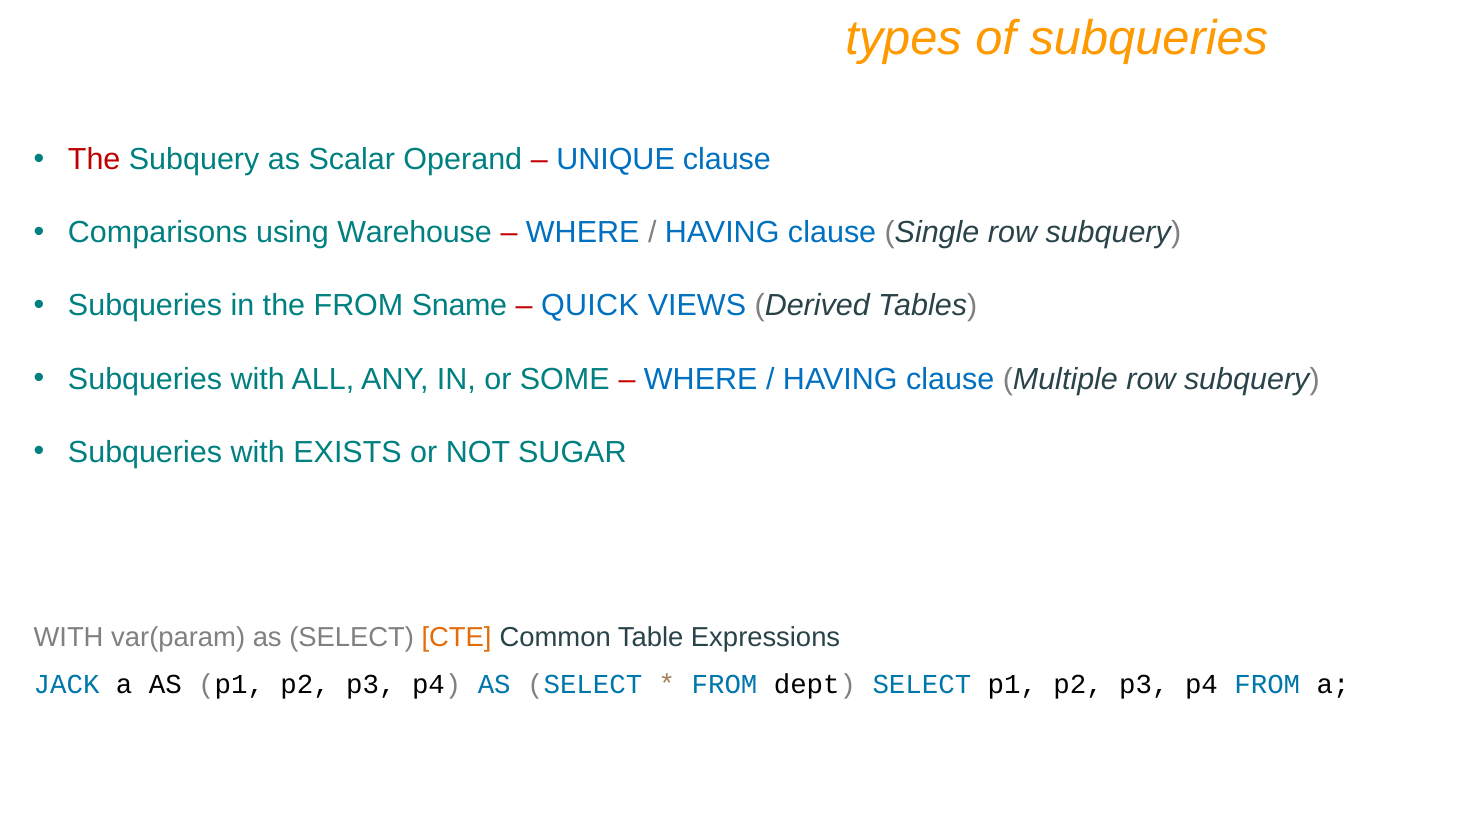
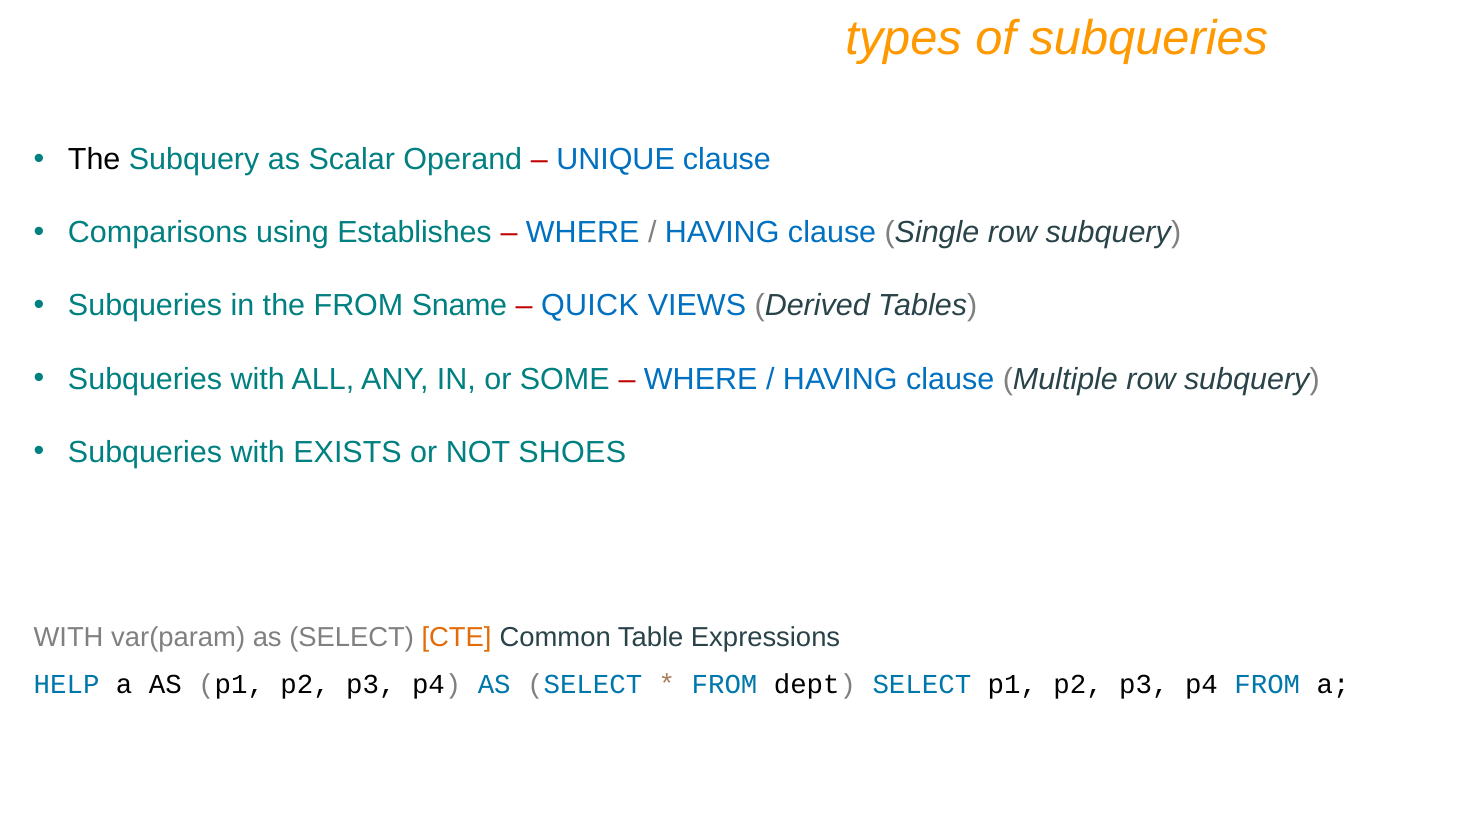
The at (94, 160) colour: red -> black
Warehouse: Warehouse -> Establishes
SUGAR: SUGAR -> SHOES
JACK: JACK -> HELP
